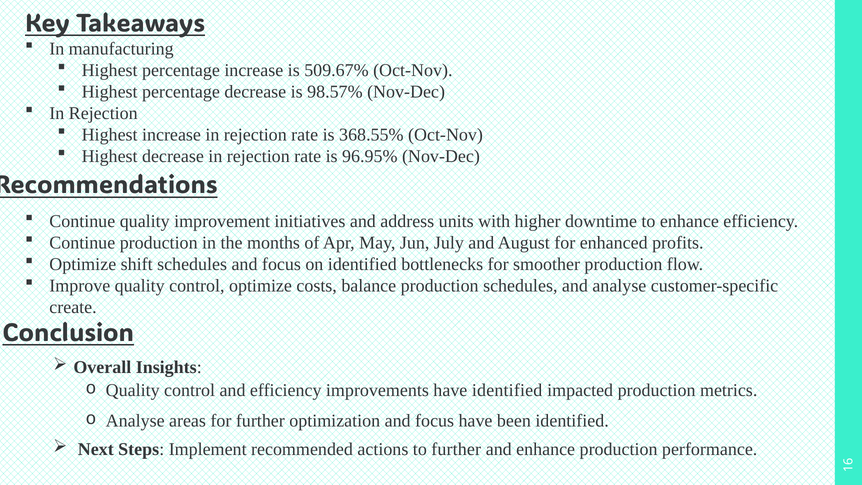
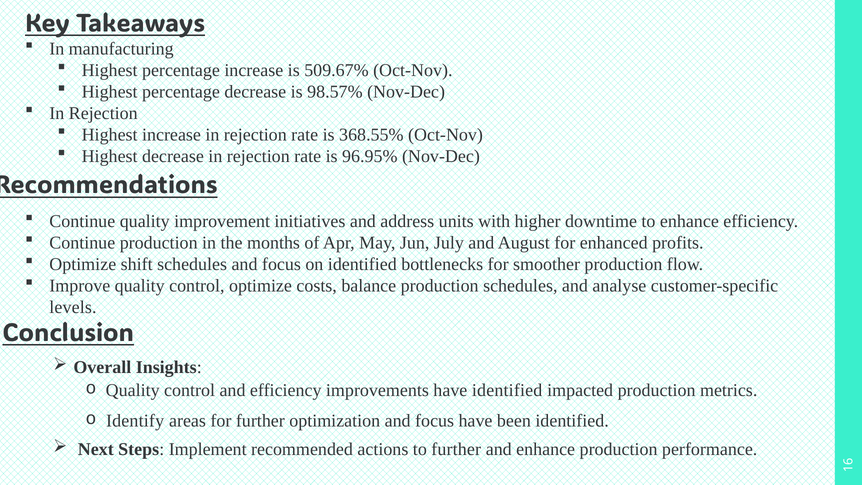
create: create -> levels
Analyse at (135, 421): Analyse -> Identify
